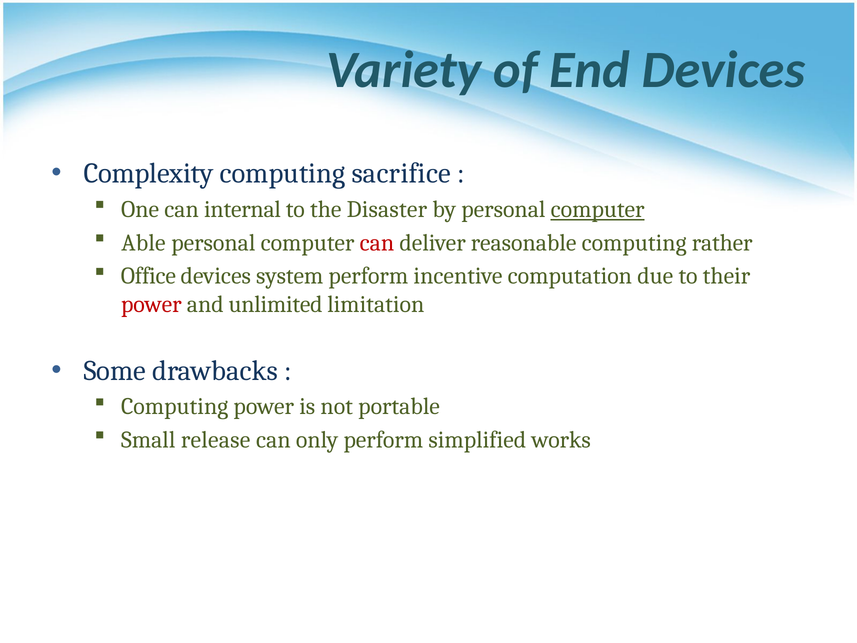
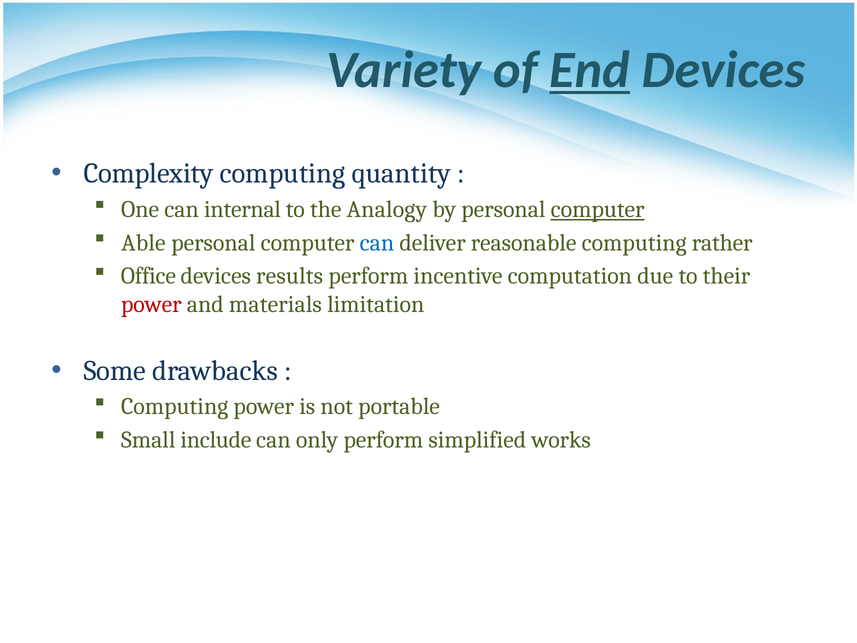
End underline: none -> present
sacrifice: sacrifice -> quantity
Disaster: Disaster -> Analogy
can at (377, 243) colour: red -> blue
system: system -> results
unlimited: unlimited -> materials
release: release -> include
